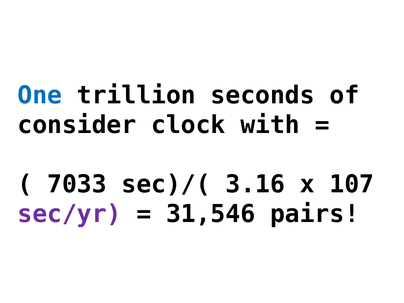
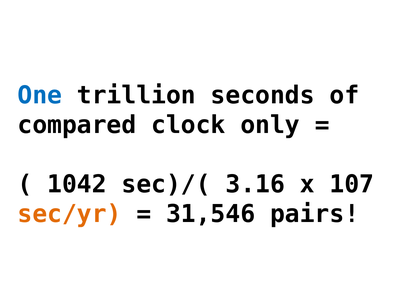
consider: consider -> compared
with: with -> only
7033: 7033 -> 1042
sec/yr colour: purple -> orange
